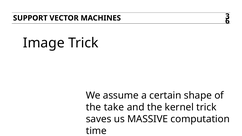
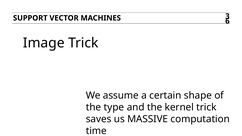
take: take -> type
